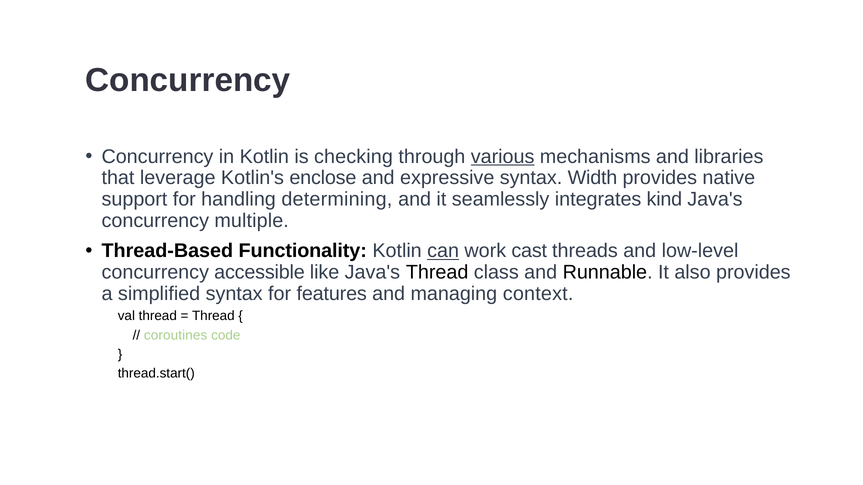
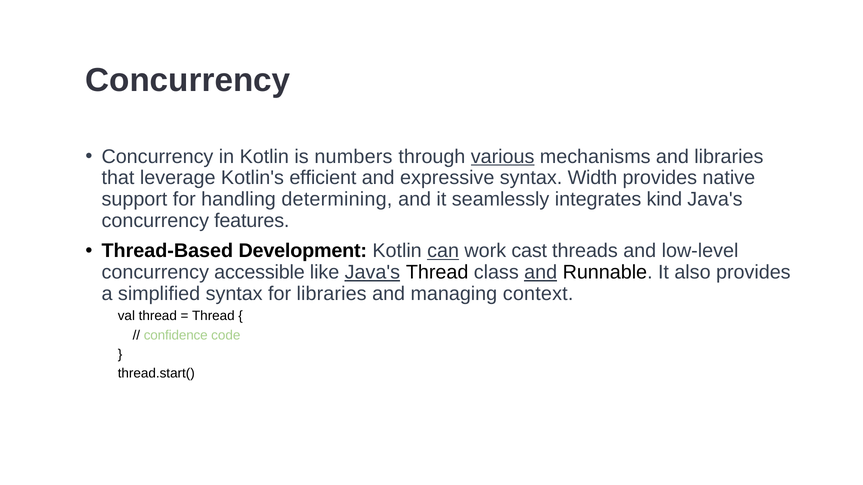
checking: checking -> numbers
enclose: enclose -> efficient
multiple: multiple -> features
Functionality: Functionality -> Development
Java's at (372, 272) underline: none -> present
and at (541, 272) underline: none -> present
for features: features -> libraries
coroutines: coroutines -> confidence
